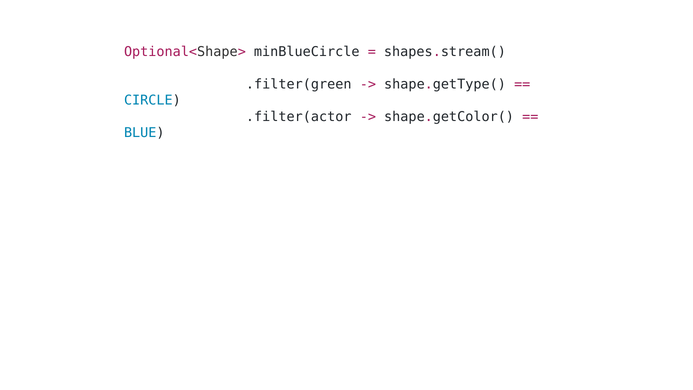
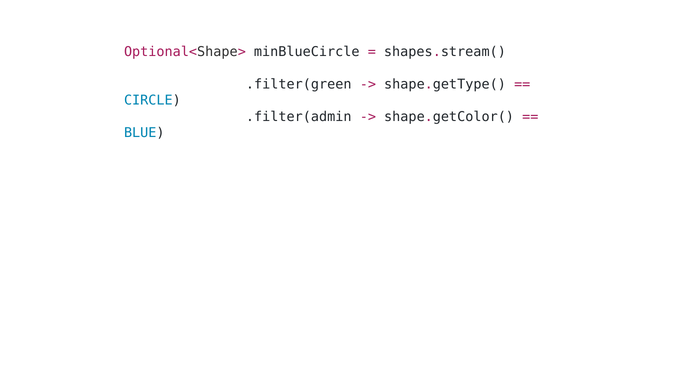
.filter(actor: .filter(actor -> .filter(admin
